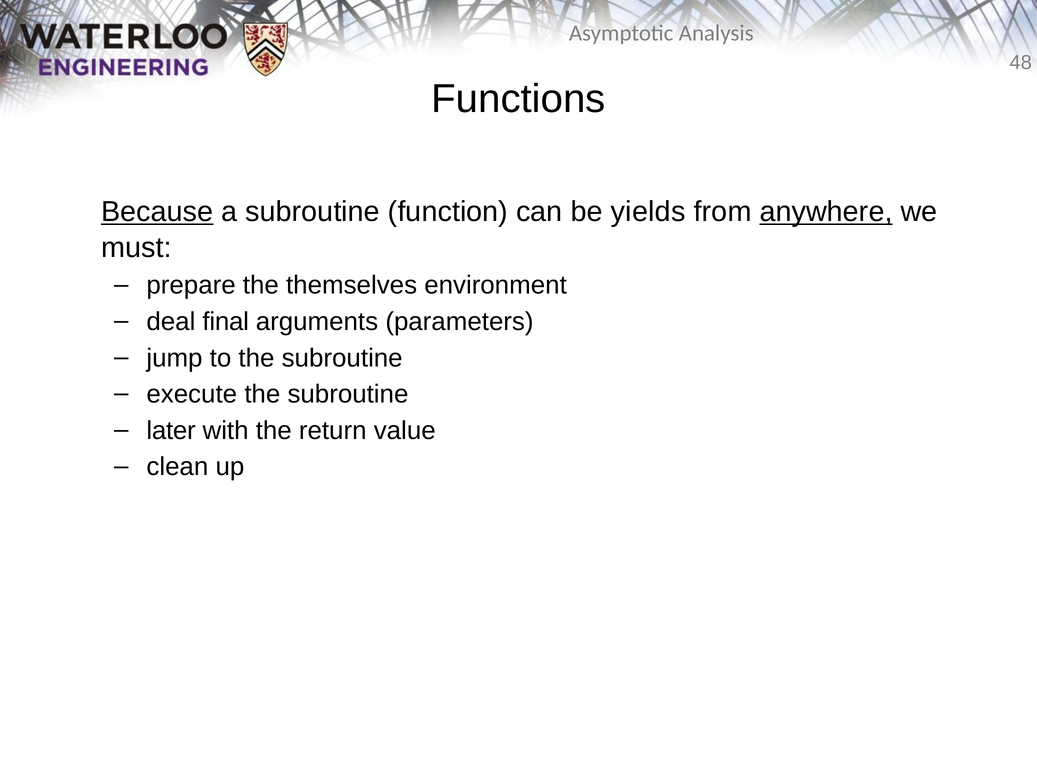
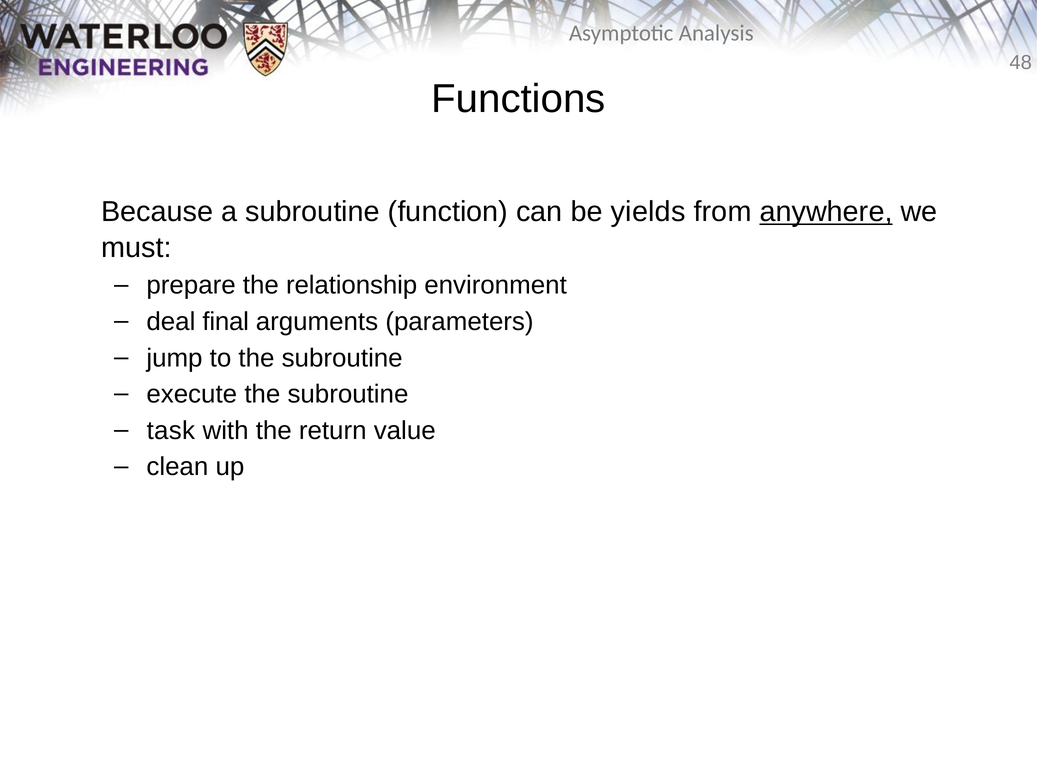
Because underline: present -> none
themselves: themselves -> relationship
later: later -> task
